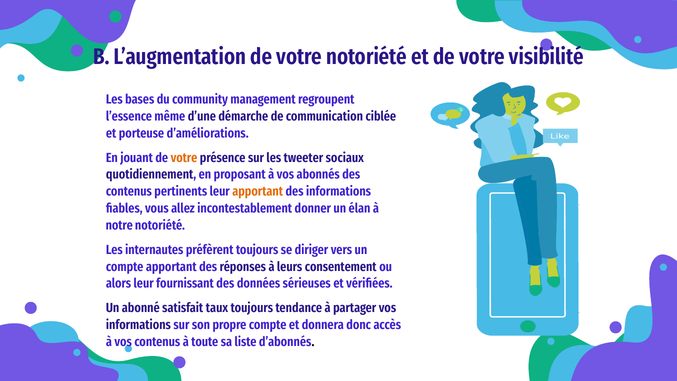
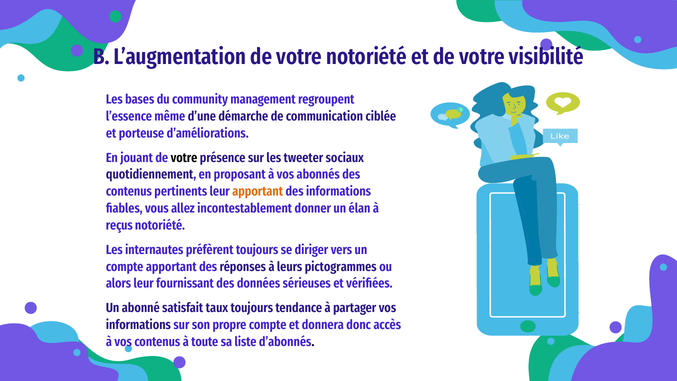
votre at (184, 158) colour: orange -> black
notre: notre -> reçus
consentement: consentement -> pictogrammes
